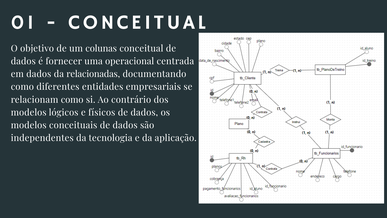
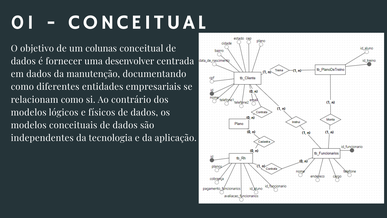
operacional: operacional -> desenvolver
relacionadas: relacionadas -> manutenção
